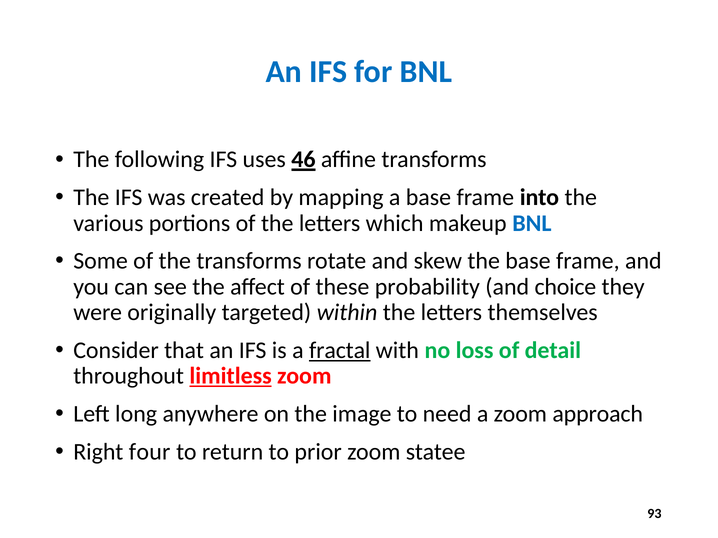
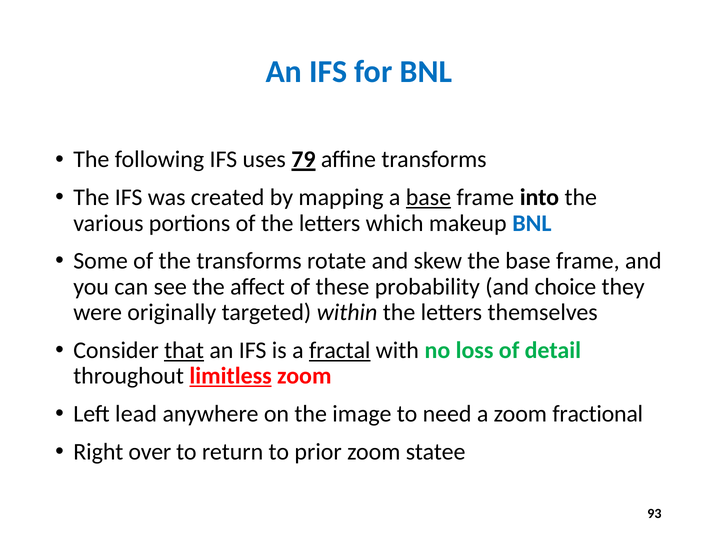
46: 46 -> 79
base at (428, 198) underline: none -> present
that underline: none -> present
long: long -> lead
approach: approach -> fractional
four: four -> over
